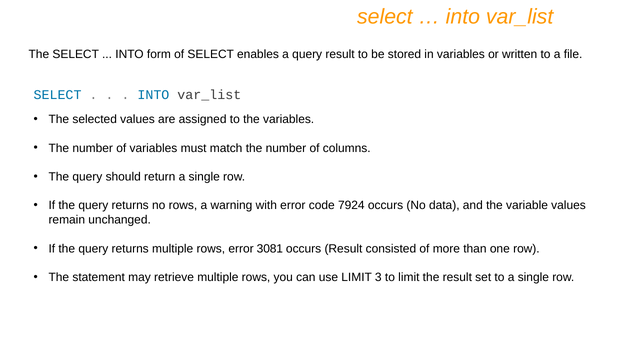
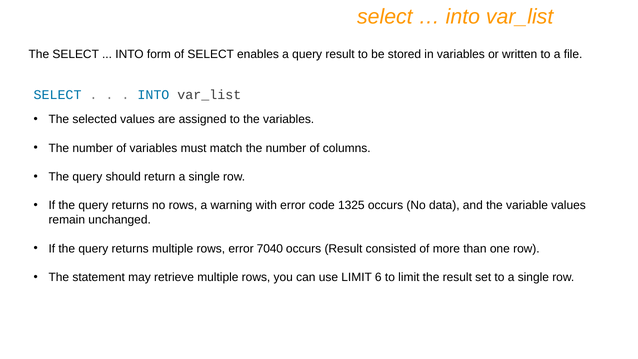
7924: 7924 -> 1325
3081: 3081 -> 7040
3: 3 -> 6
